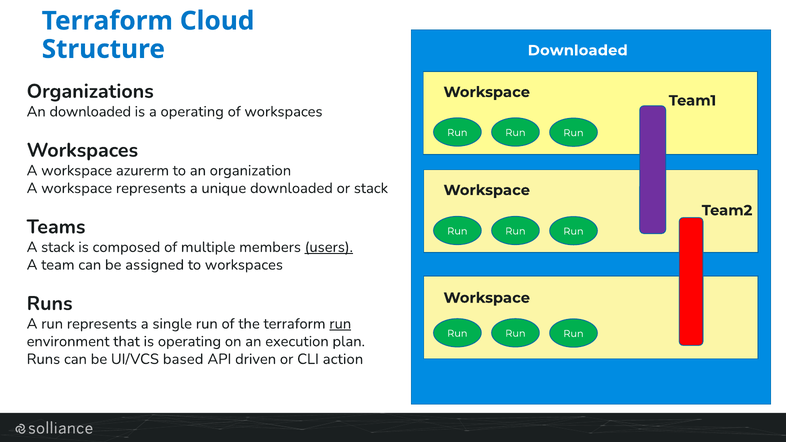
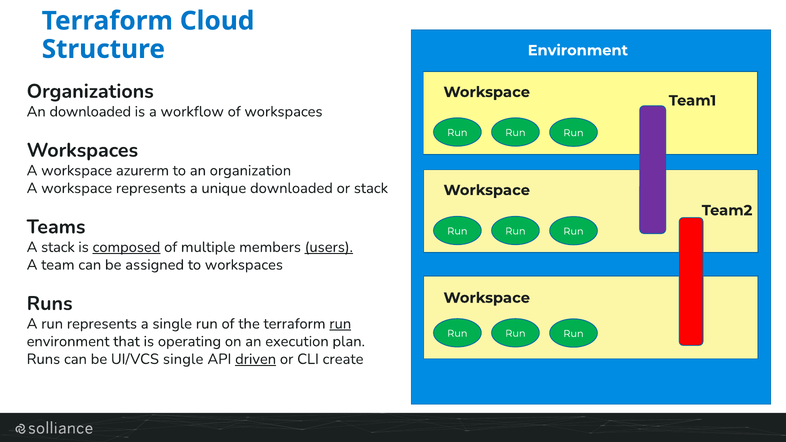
Downloaded at (578, 50): Downloaded -> Environment
a operating: operating -> workflow
composed underline: none -> present
UI/VCS based: based -> single
driven underline: none -> present
action: action -> create
